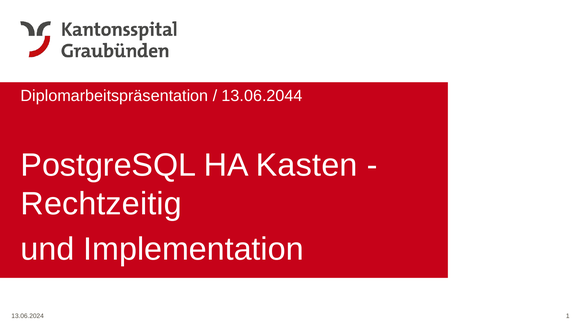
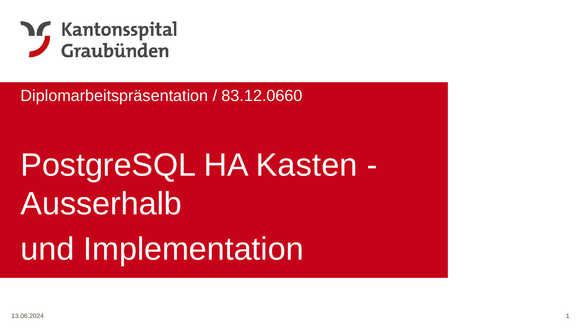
13.06.2044: 13.06.2044 -> 83.12.0660
Rechtzeitig: Rechtzeitig -> Ausserhalb
